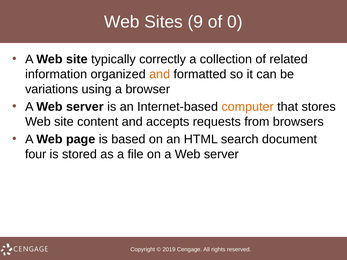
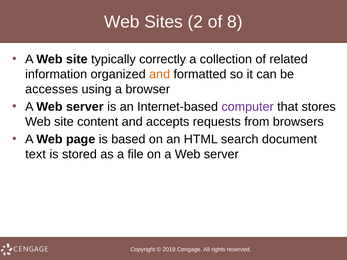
9: 9 -> 2
0: 0 -> 8
variations: variations -> accesses
computer colour: orange -> purple
four: four -> text
